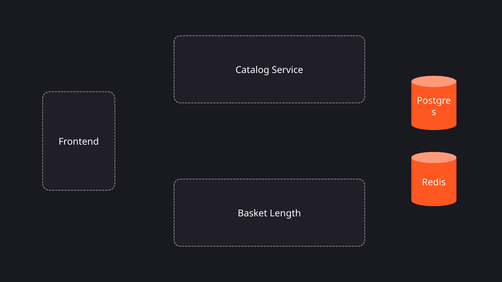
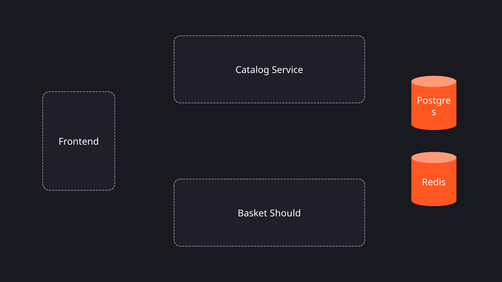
Length: Length -> Should
